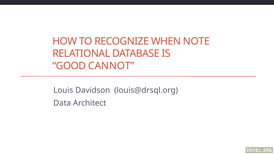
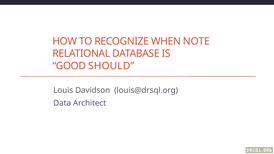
CANNOT: CANNOT -> SHOULD
